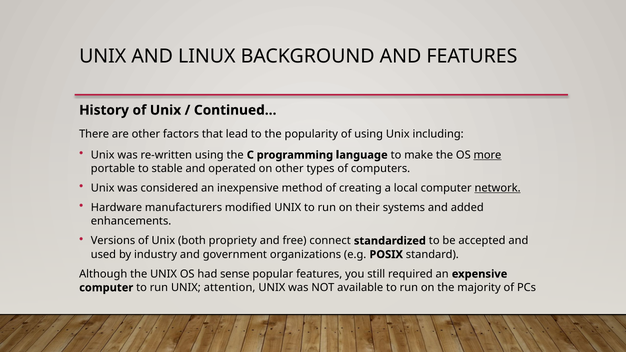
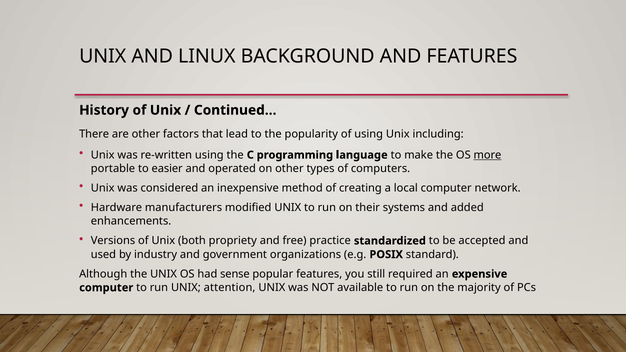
stable: stable -> easier
network underline: present -> none
connect: connect -> practice
